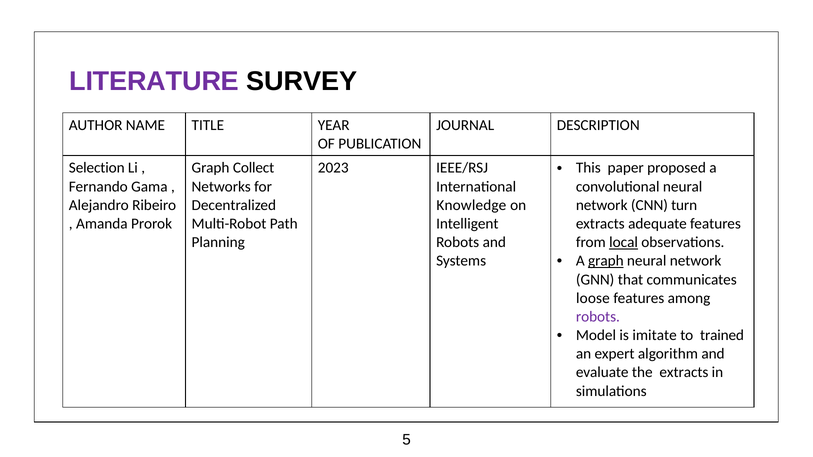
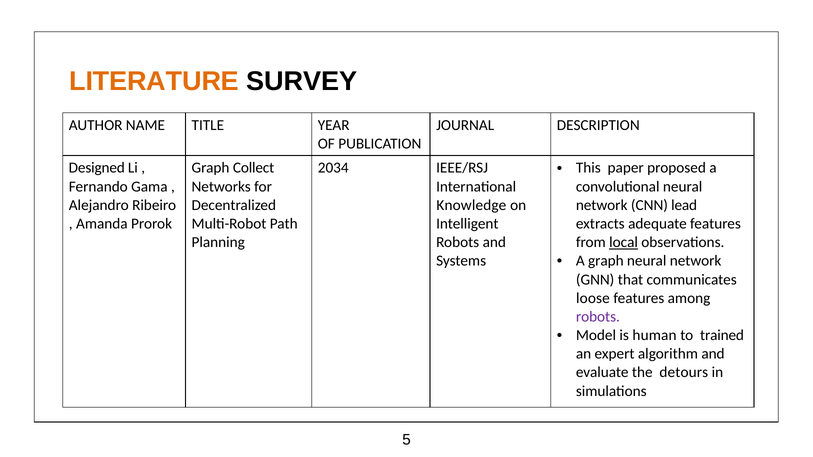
LITERATURE colour: purple -> orange
Selection: Selection -> Designed
2023: 2023 -> 2034
turn: turn -> lead
graph at (606, 261) underline: present -> none
imitate: imitate -> human
the extracts: extracts -> detours
